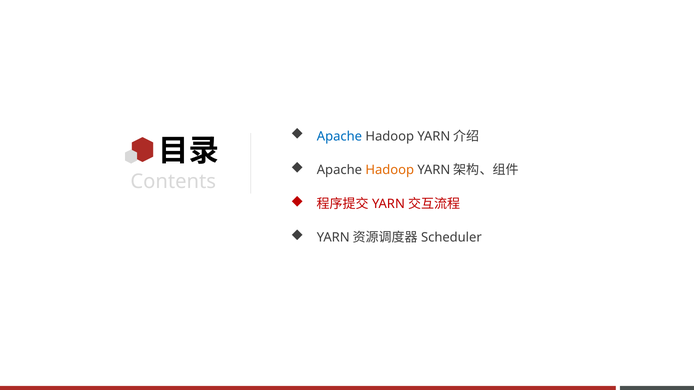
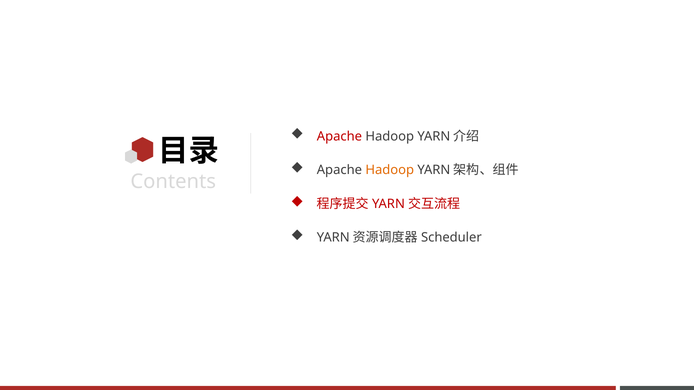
Apache at (339, 136) colour: blue -> red
